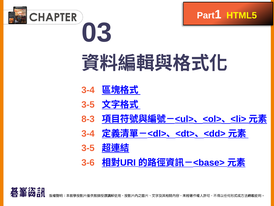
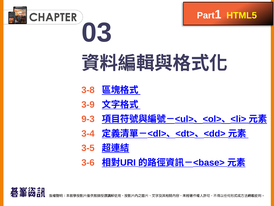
3-4 at (88, 90): 3-4 -> 3-8
3-5 at (88, 104): 3-5 -> 3-9
8-3: 8-3 -> 9-3
